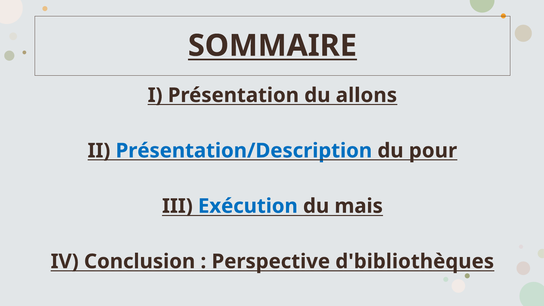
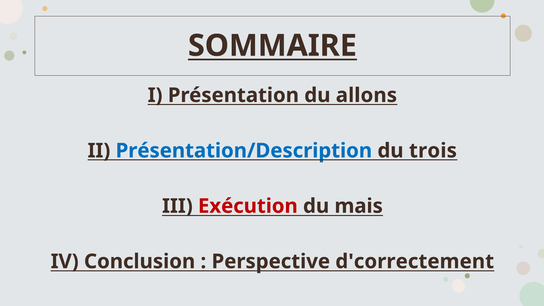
pour: pour -> trois
Exécution colour: blue -> red
d'bibliothèques: d'bibliothèques -> d'correctement
